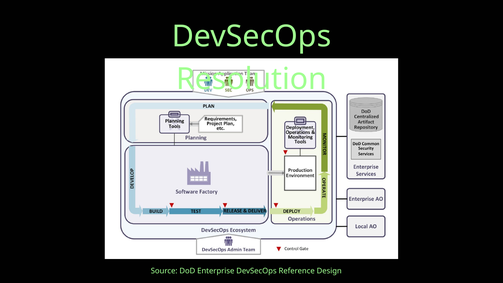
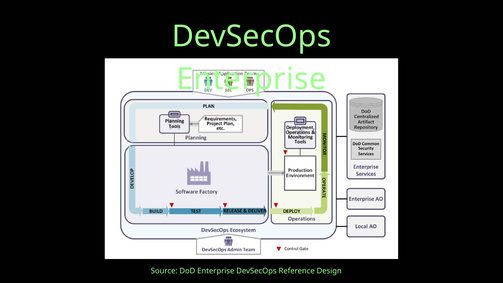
Resolution at (251, 79): Resolution -> Enterprise
